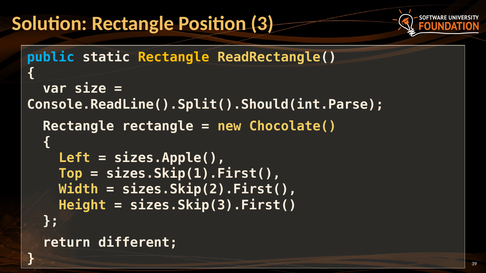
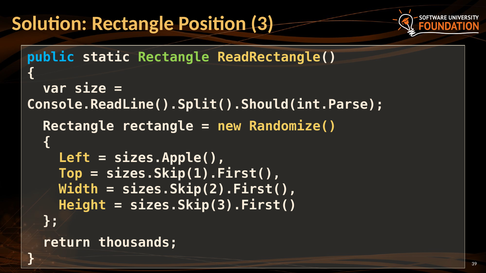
Rectangle at (174, 57) colour: yellow -> light green
Chocolate(: Chocolate( -> Randomize(
different: different -> thousands
